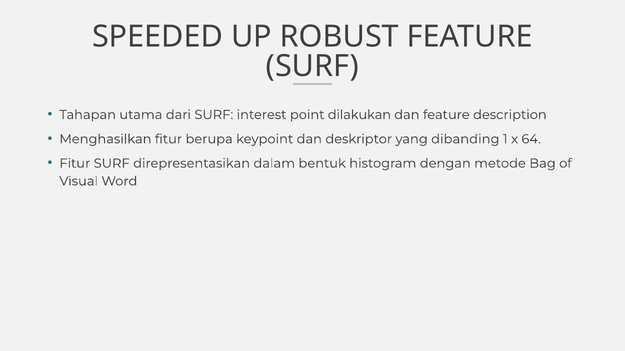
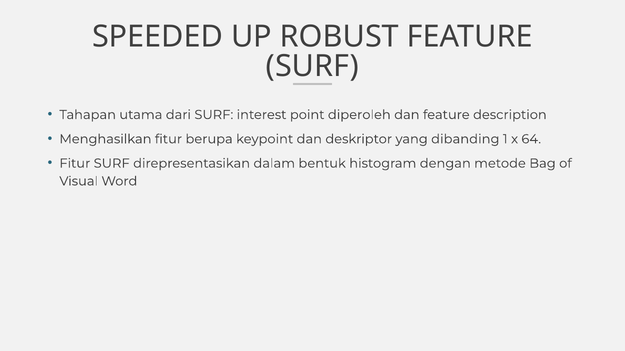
dilakukan: dilakukan -> diperoleh
